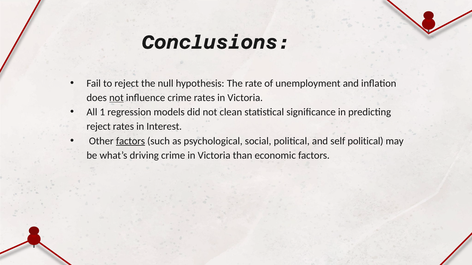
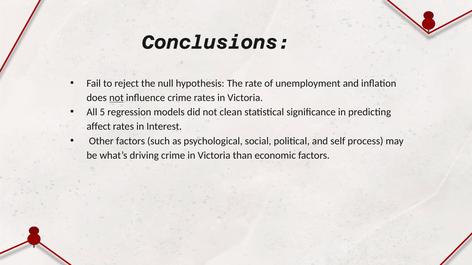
1: 1 -> 5
reject at (99, 127): reject -> affect
factors at (130, 141) underline: present -> none
self political: political -> process
